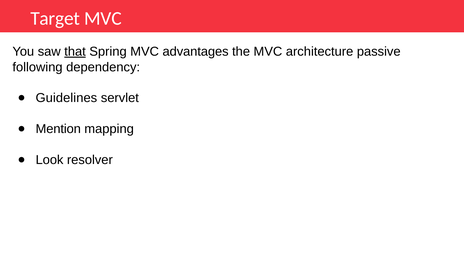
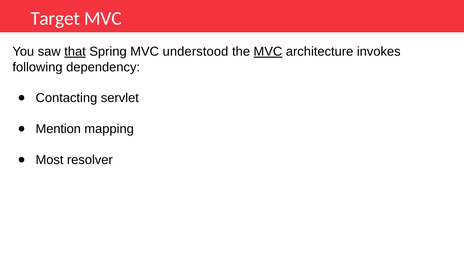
advantages: advantages -> understood
MVC at (268, 52) underline: none -> present
passive: passive -> invokes
Guidelines: Guidelines -> Contacting
Look: Look -> Most
